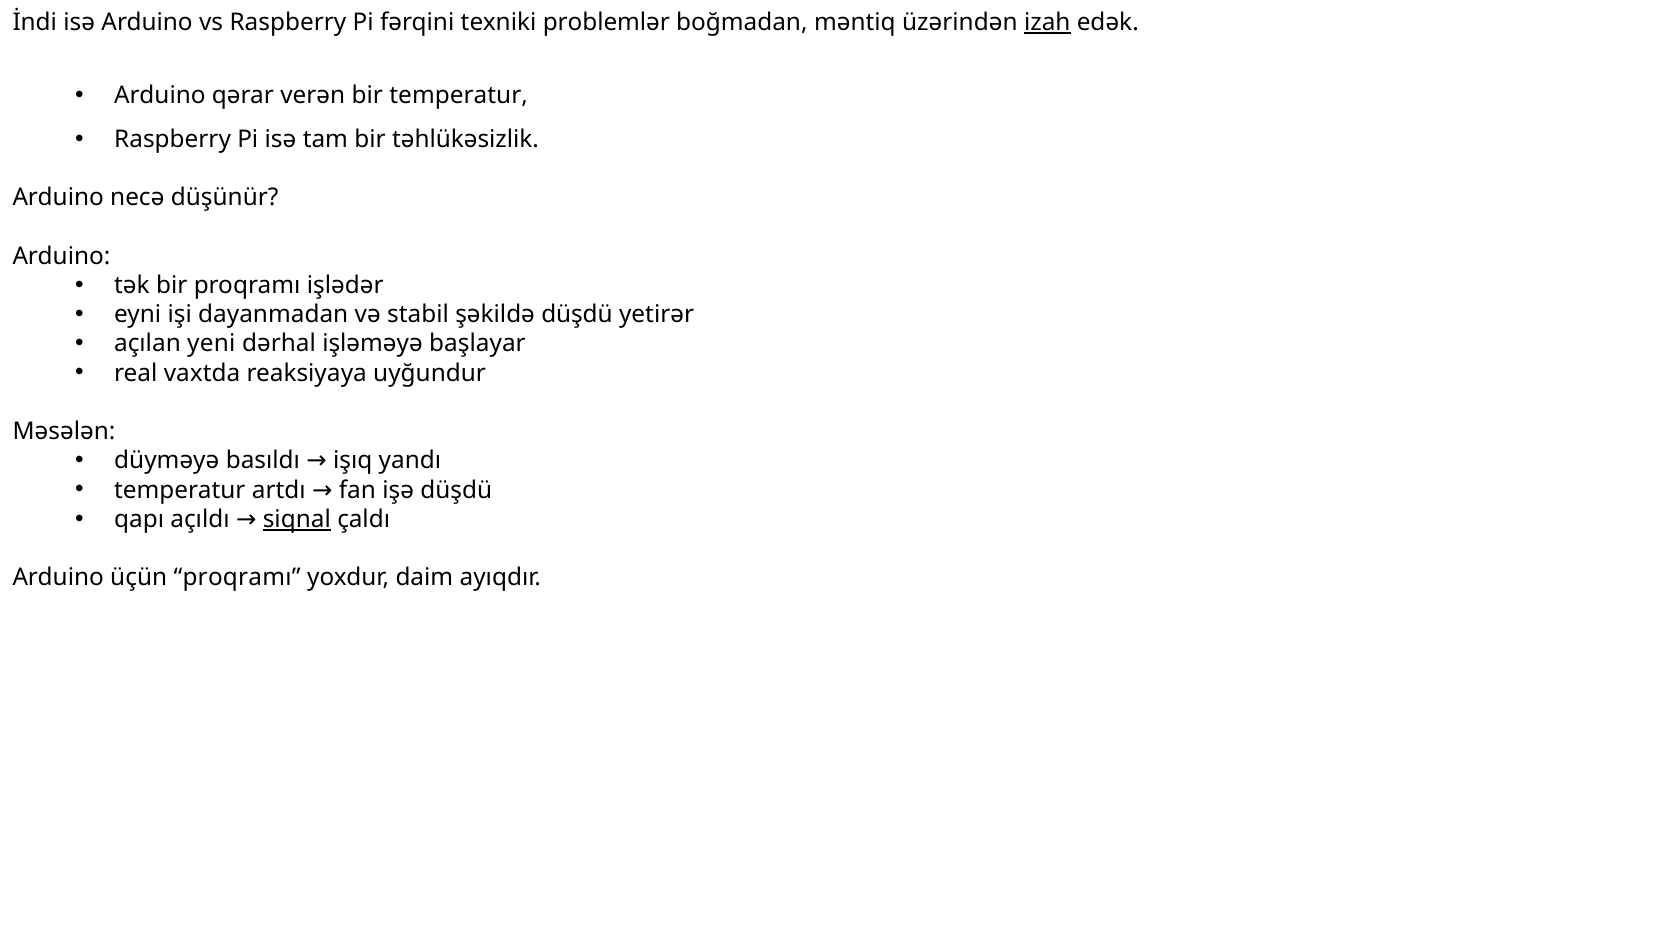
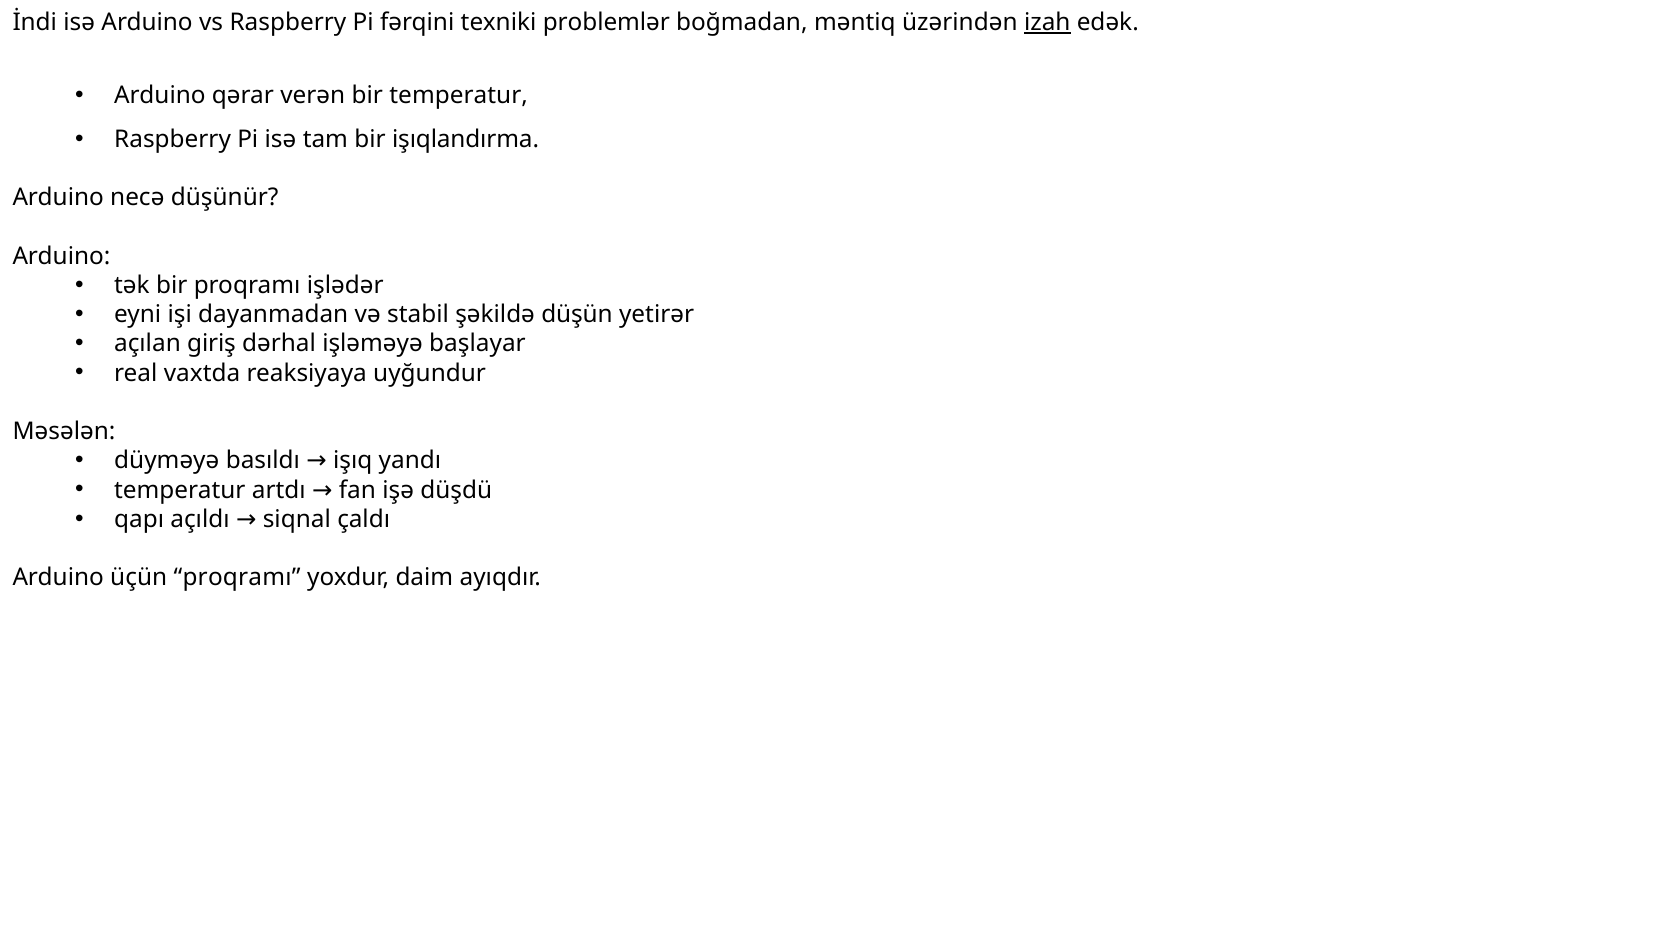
təhlükəsizlik: təhlükəsizlik -> işıqlandırma
şəkildə düşdü: düşdü -> düşün
yeni: yeni -> giriş
siqnal underline: present -> none
